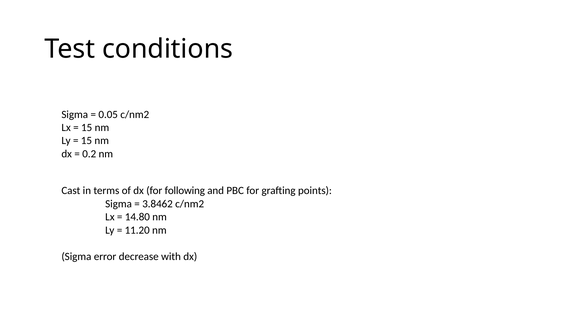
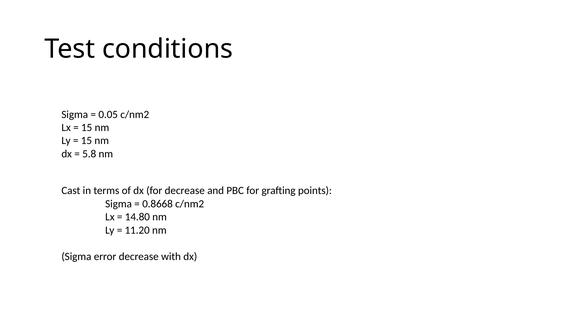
0.2: 0.2 -> 5.8
for following: following -> decrease
3.8462: 3.8462 -> 0.8668
